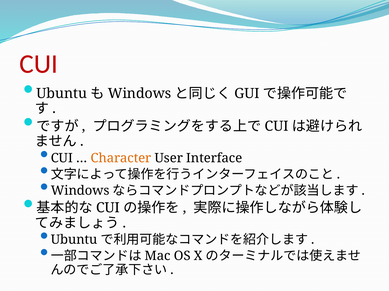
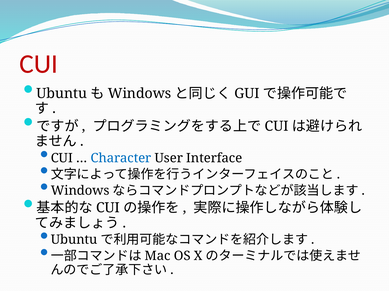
Character colour: orange -> blue
